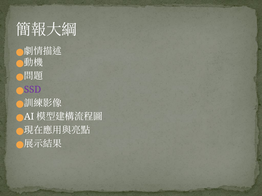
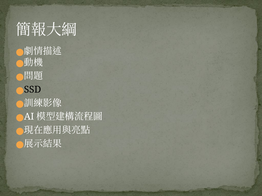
SSD colour: purple -> black
